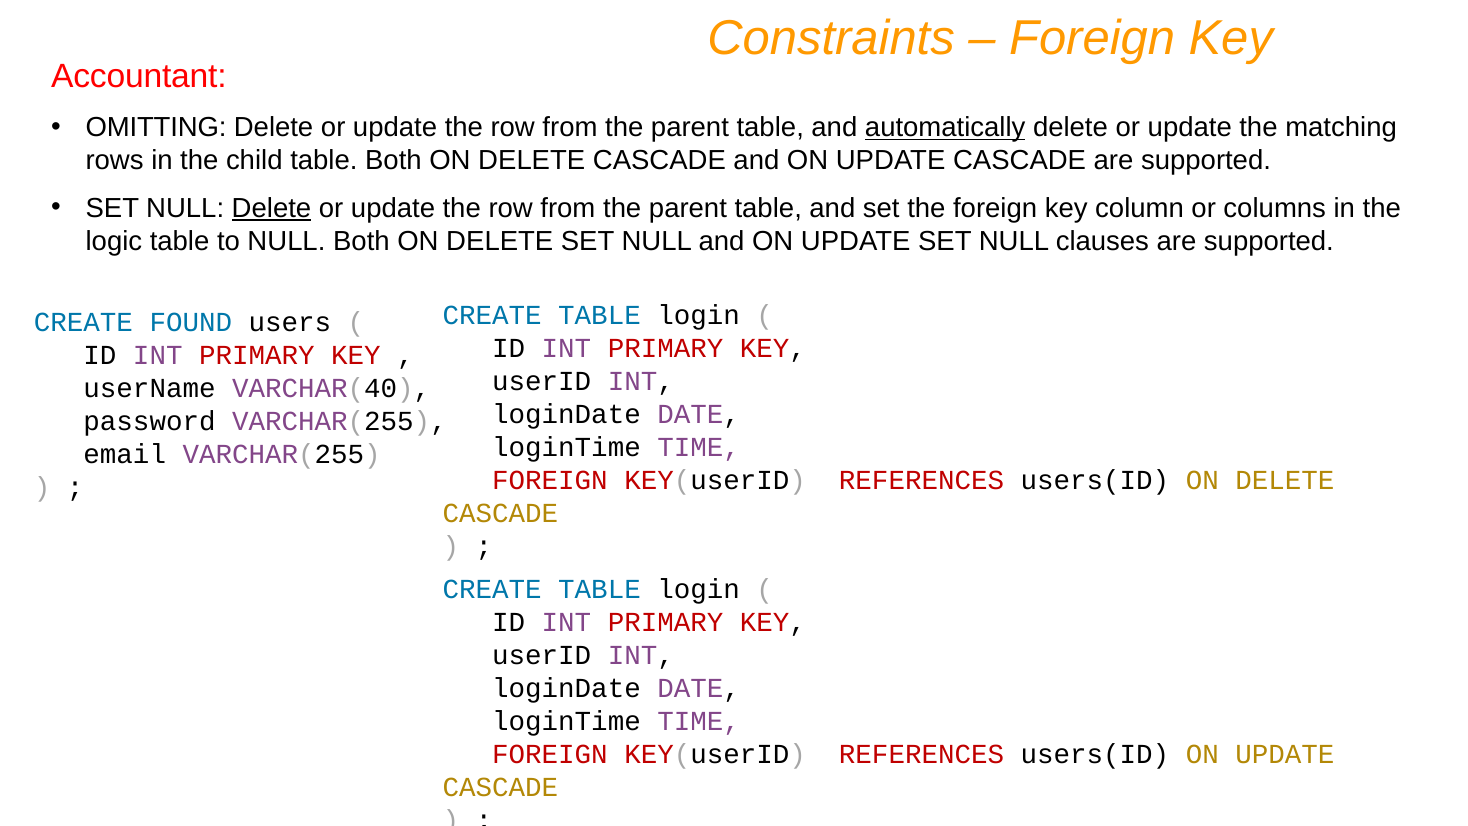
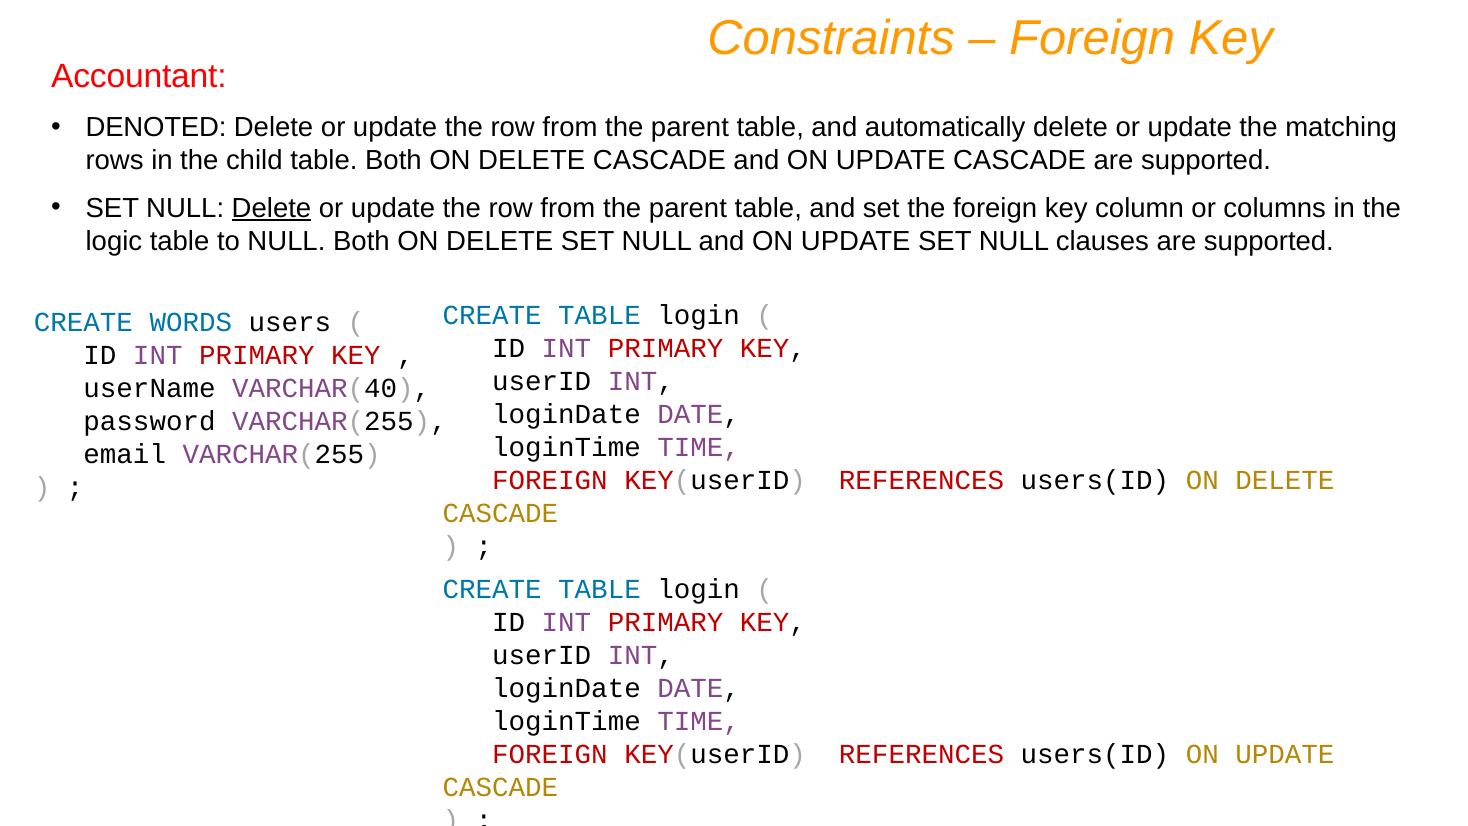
OMITTING: OMITTING -> DENOTED
automatically underline: present -> none
FOUND: FOUND -> WORDS
